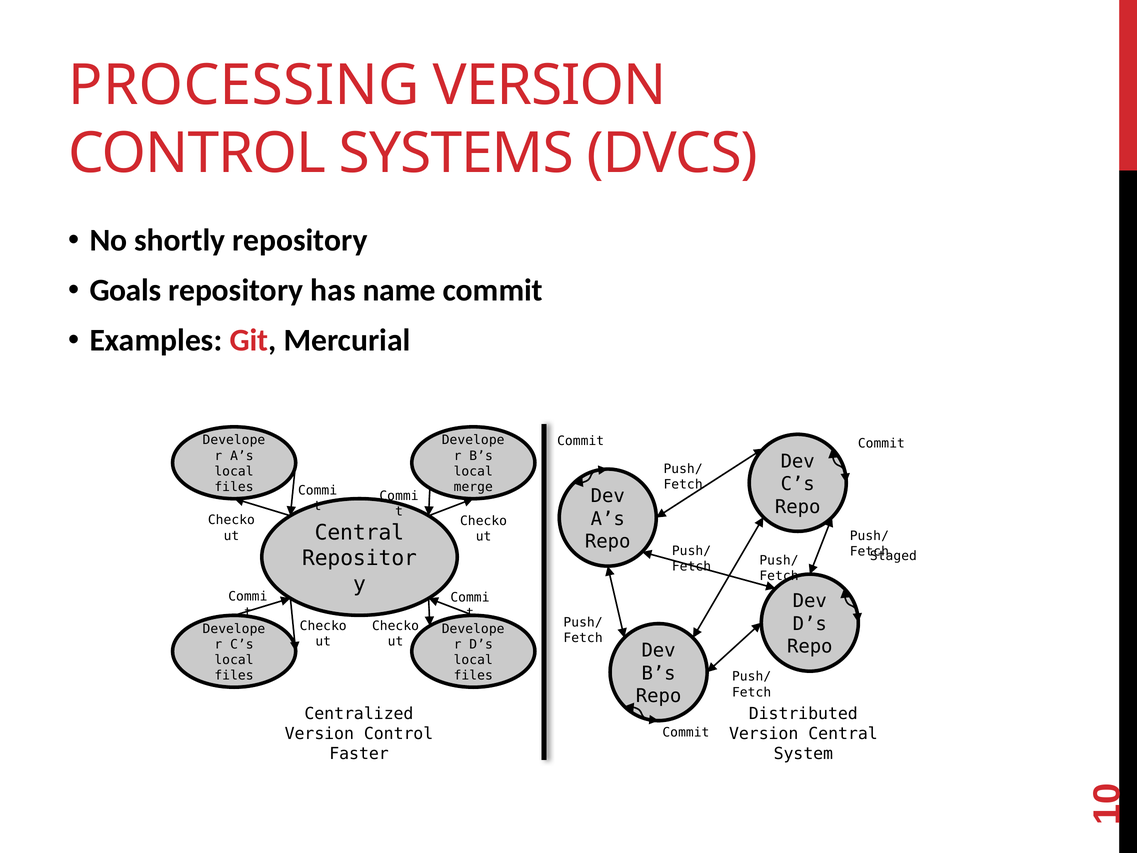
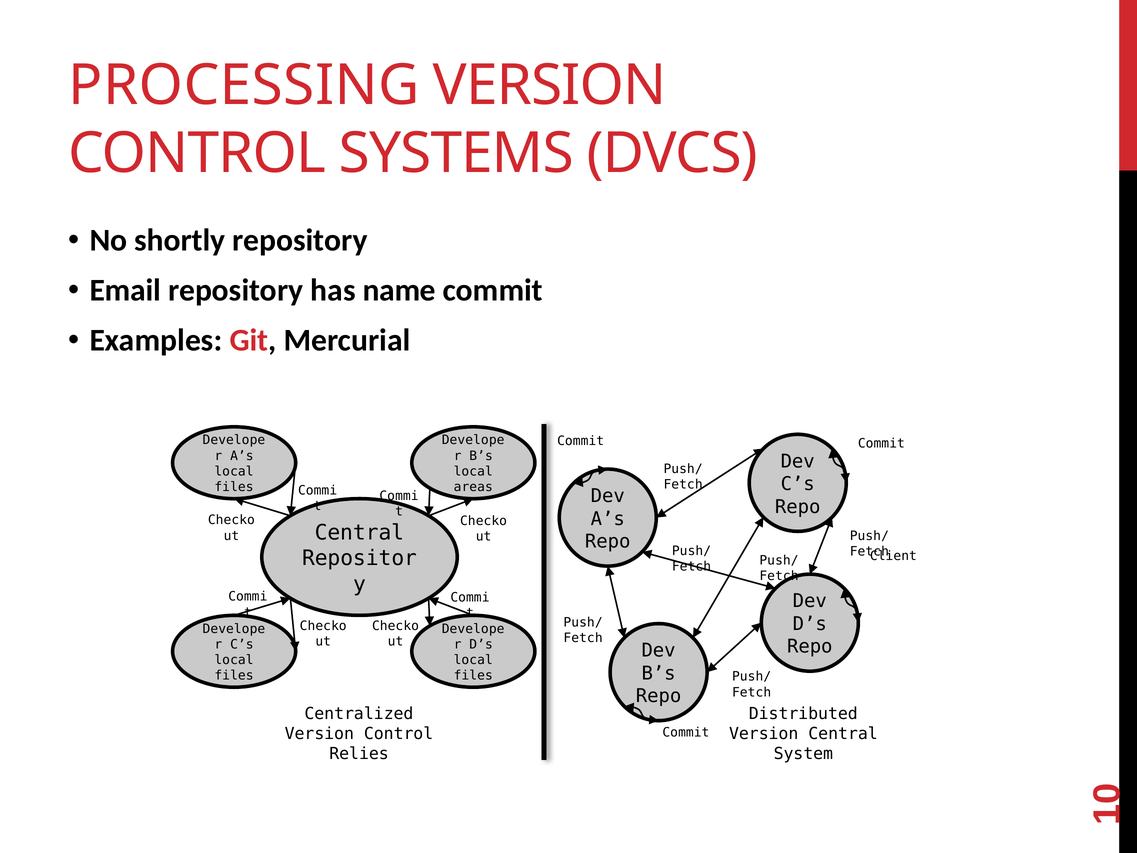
Goals: Goals -> Email
merge: merge -> areas
Staged: Staged -> Client
Faster: Faster -> Relies
